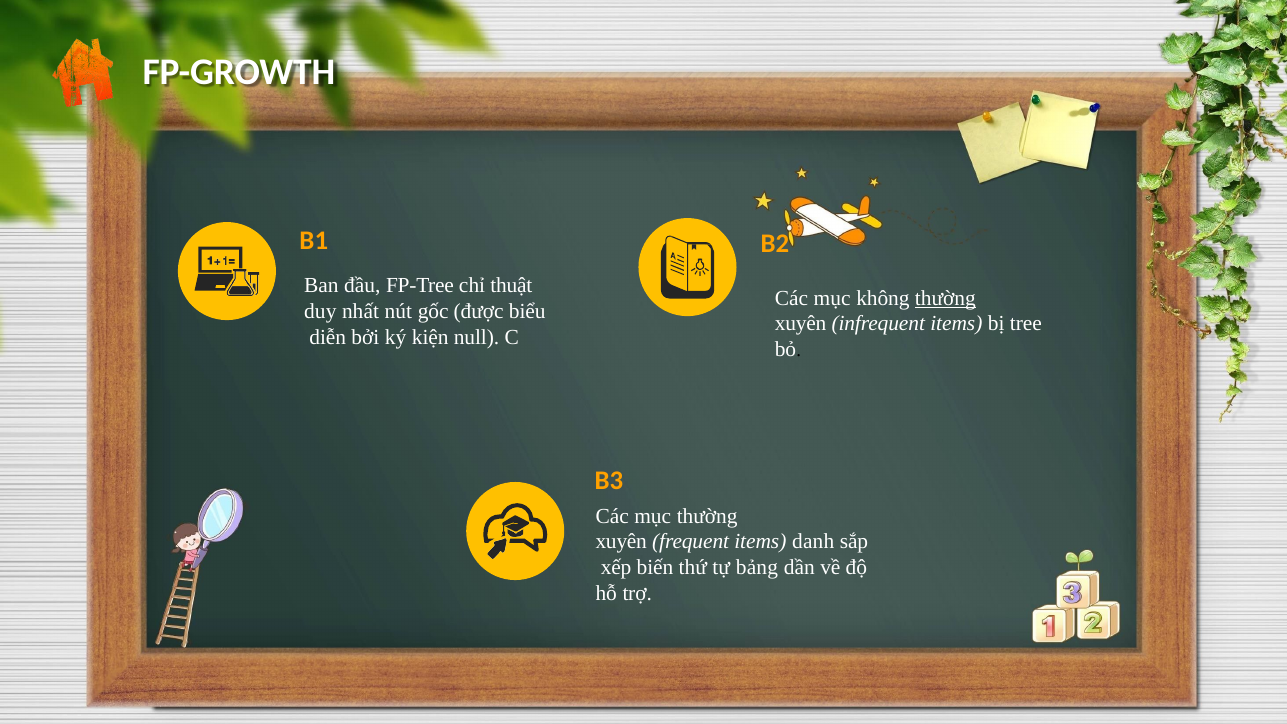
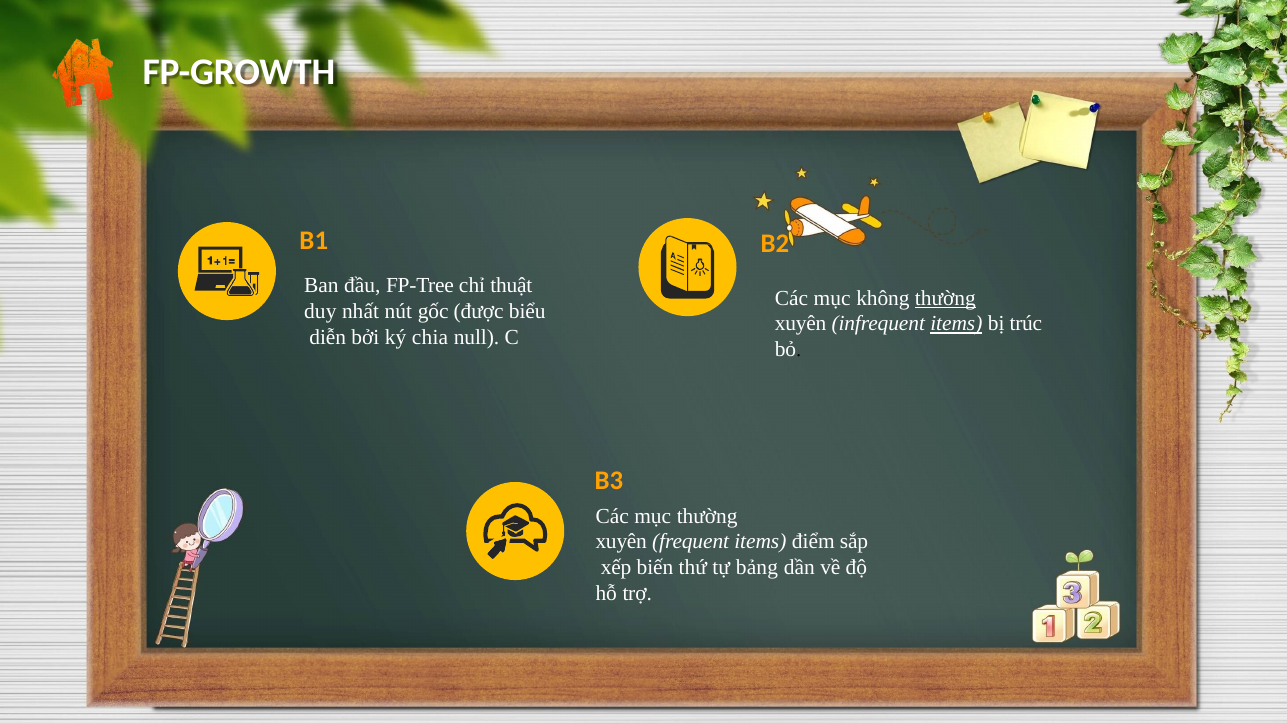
items at (956, 324) underline: none -> present
tree: tree -> trúc
kiện: kiện -> chia
danh: danh -> điểm
